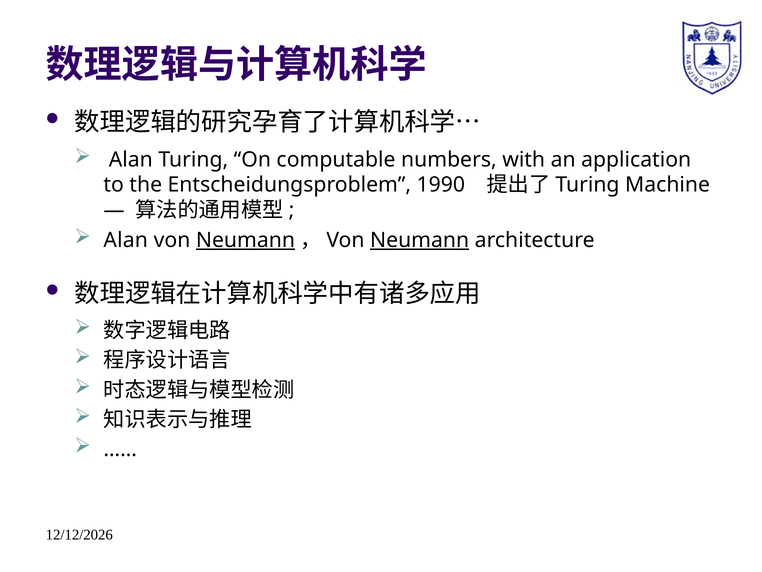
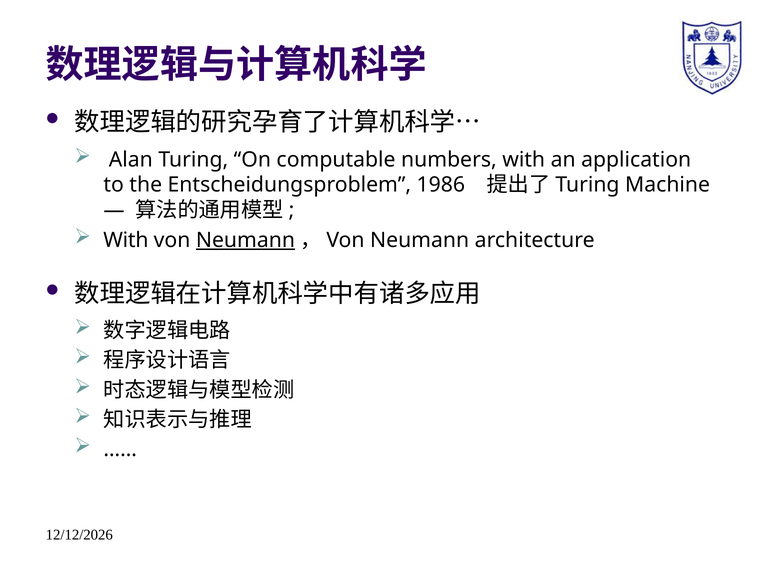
1990: 1990 -> 1986
Alan at (126, 240): Alan -> With
Neumann at (420, 240) underline: present -> none
